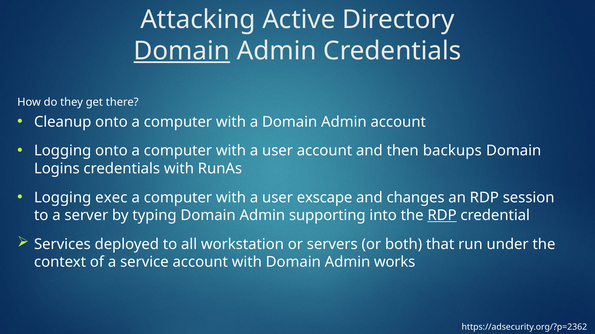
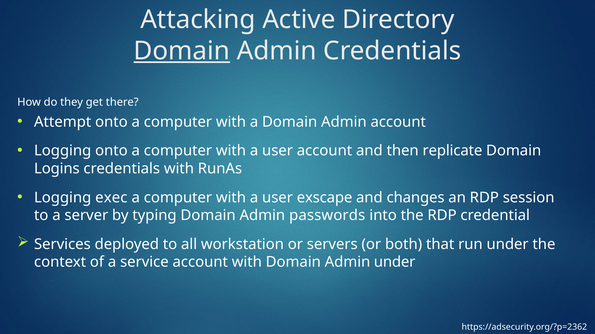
Cleanup: Cleanup -> Attempt
backups: backups -> replicate
supporting: supporting -> passwords
RDP at (442, 216) underline: present -> none
Admin works: works -> under
